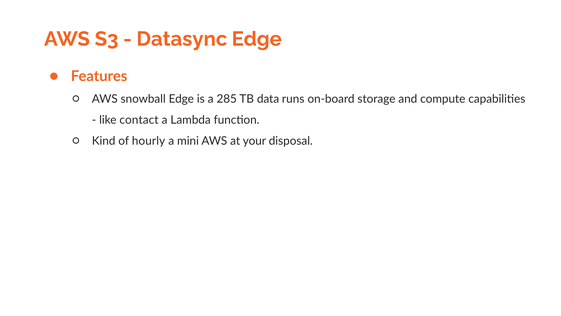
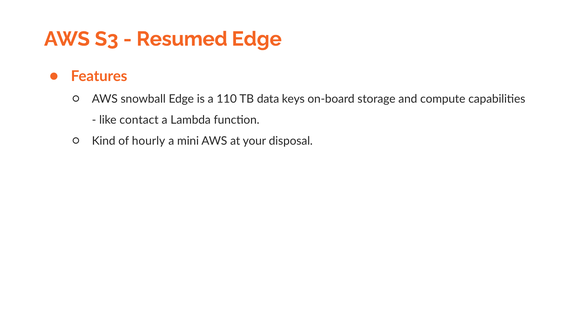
Datasync: Datasync -> Resumed
285: 285 -> 110
runs: runs -> keys
